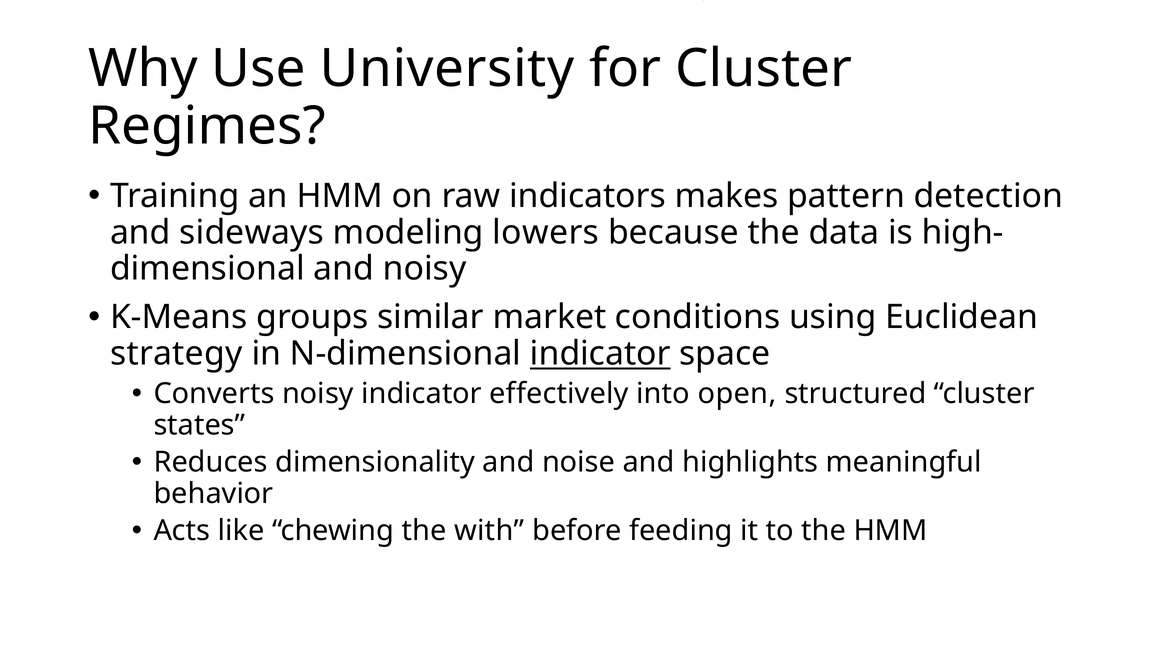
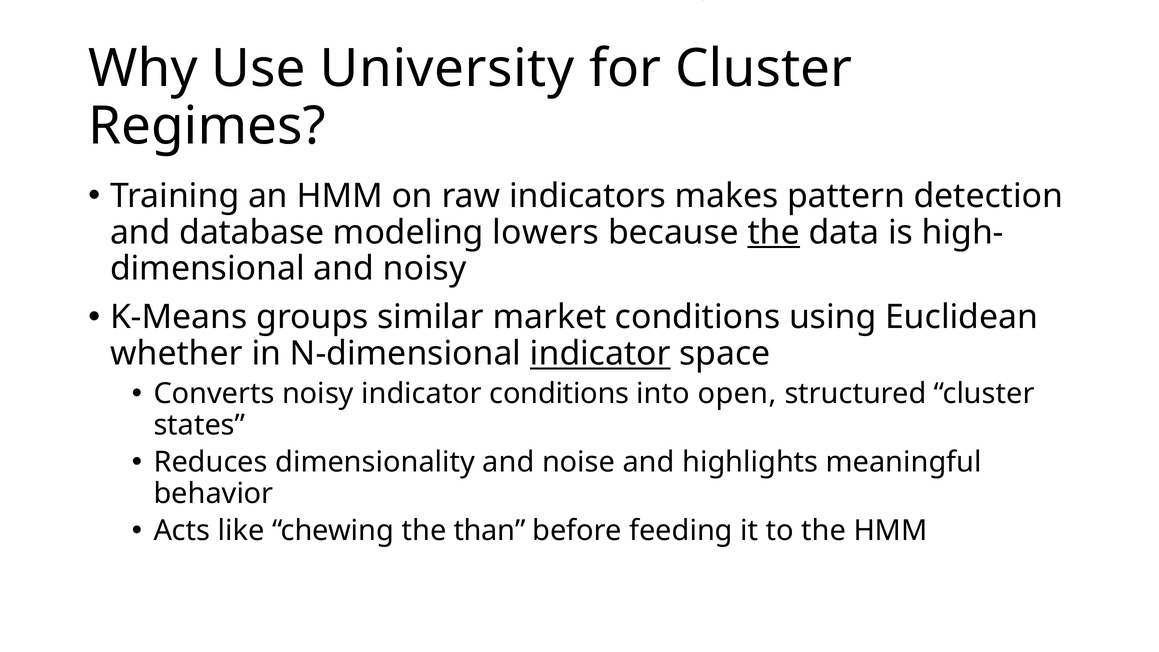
sideways: sideways -> database
the at (774, 232) underline: none -> present
strategy: strategy -> whether
indicator effectively: effectively -> conditions
with: with -> than
